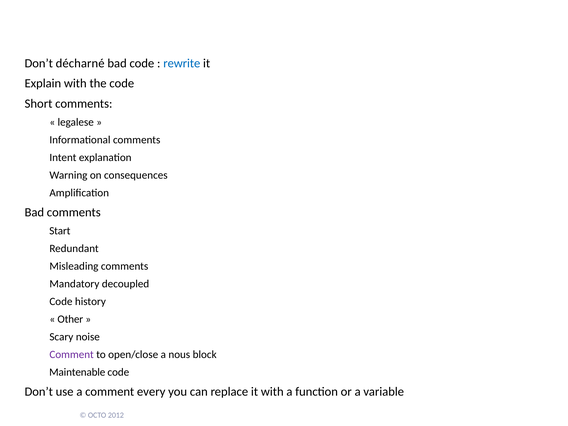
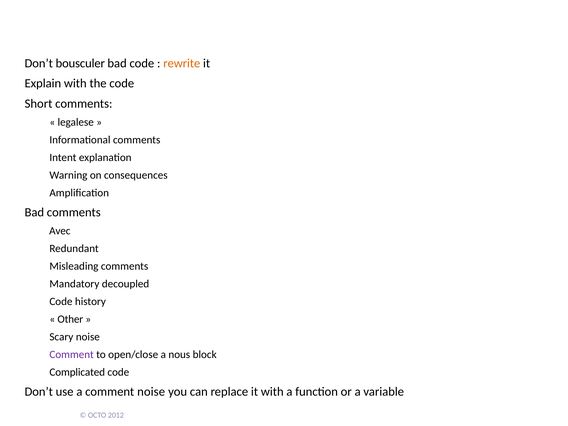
décharné: décharné -> bousculer
rewrite colour: blue -> orange
Start: Start -> Avec
Maintenable: Maintenable -> Complicated
comment every: every -> noise
